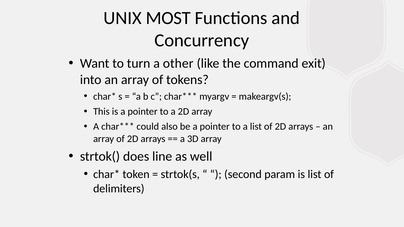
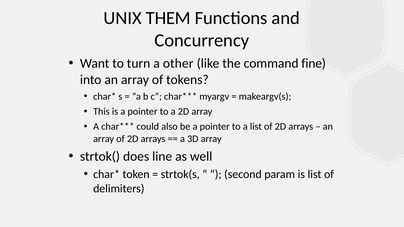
MOST: MOST -> THEM
exit: exit -> fine
